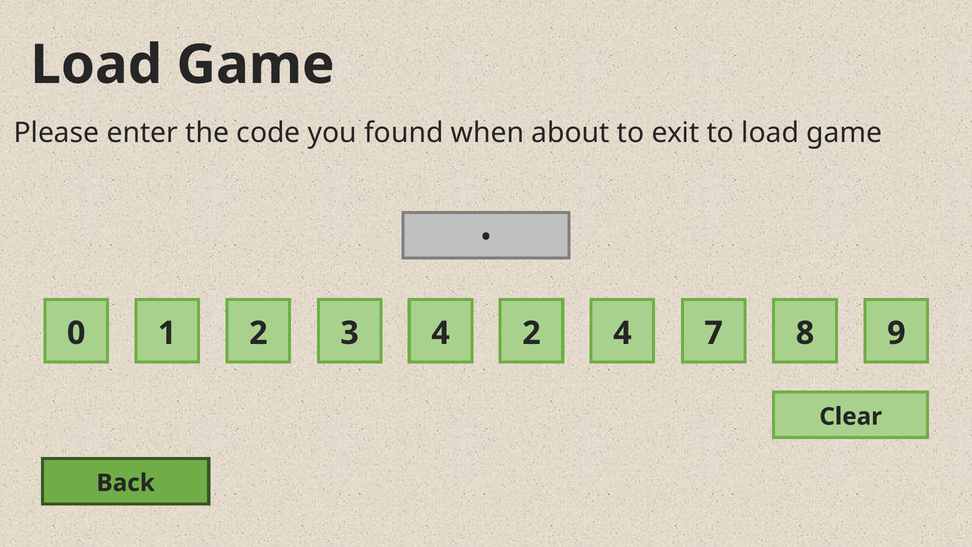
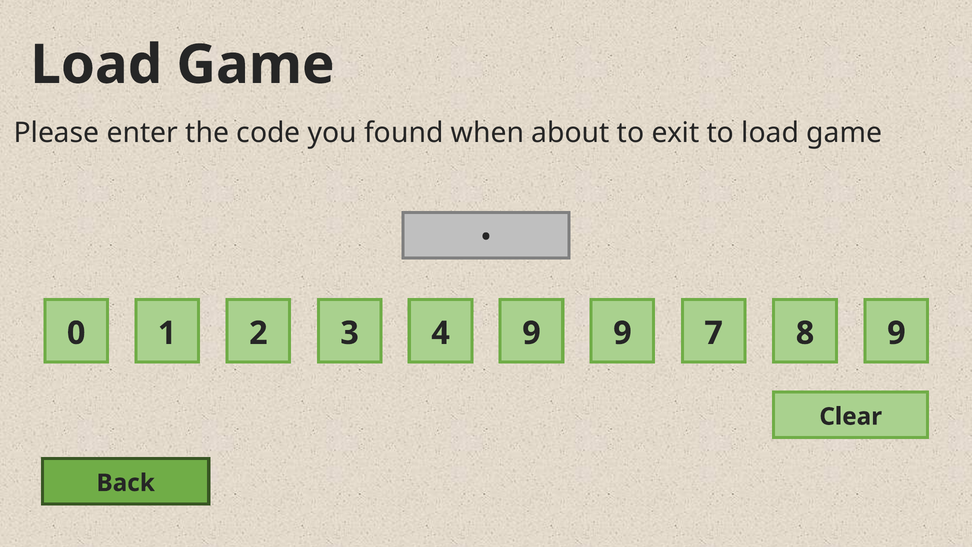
4 2: 2 -> 9
1 4: 4 -> 9
